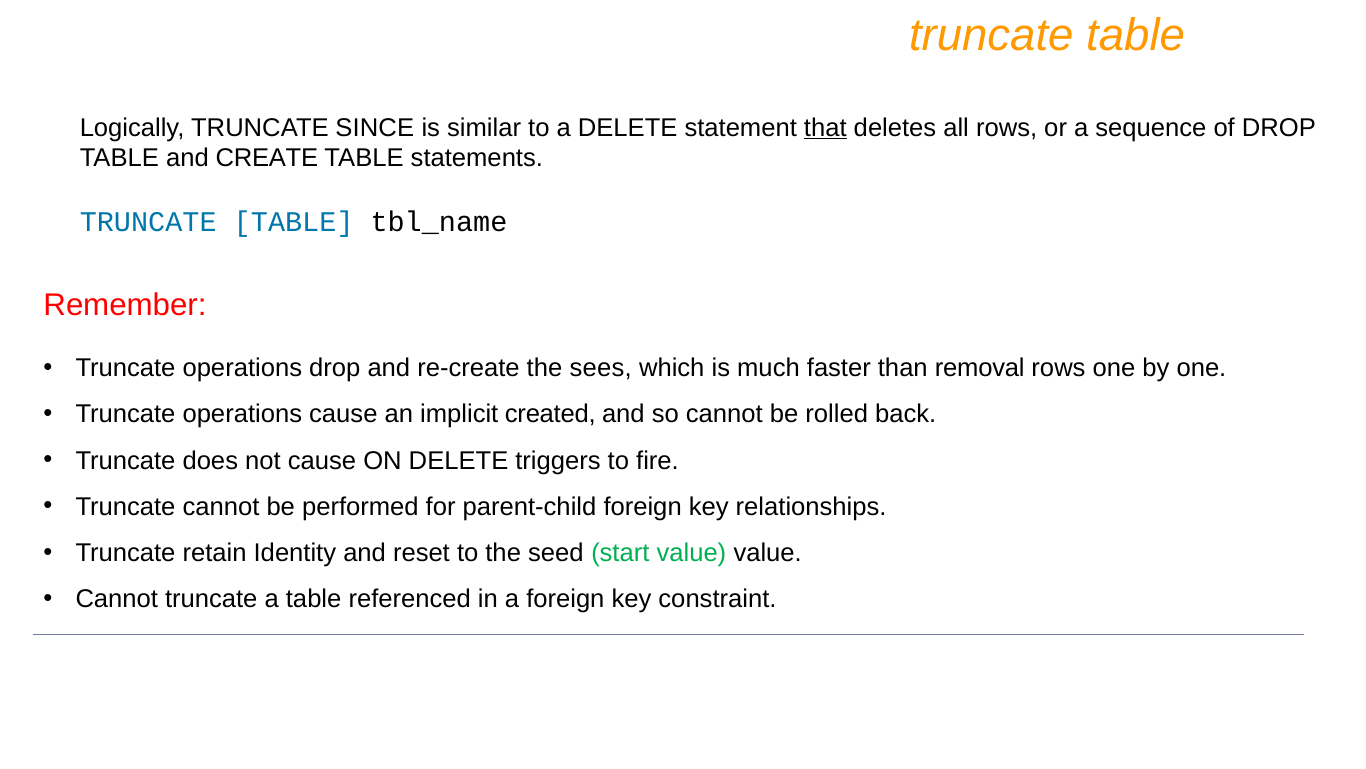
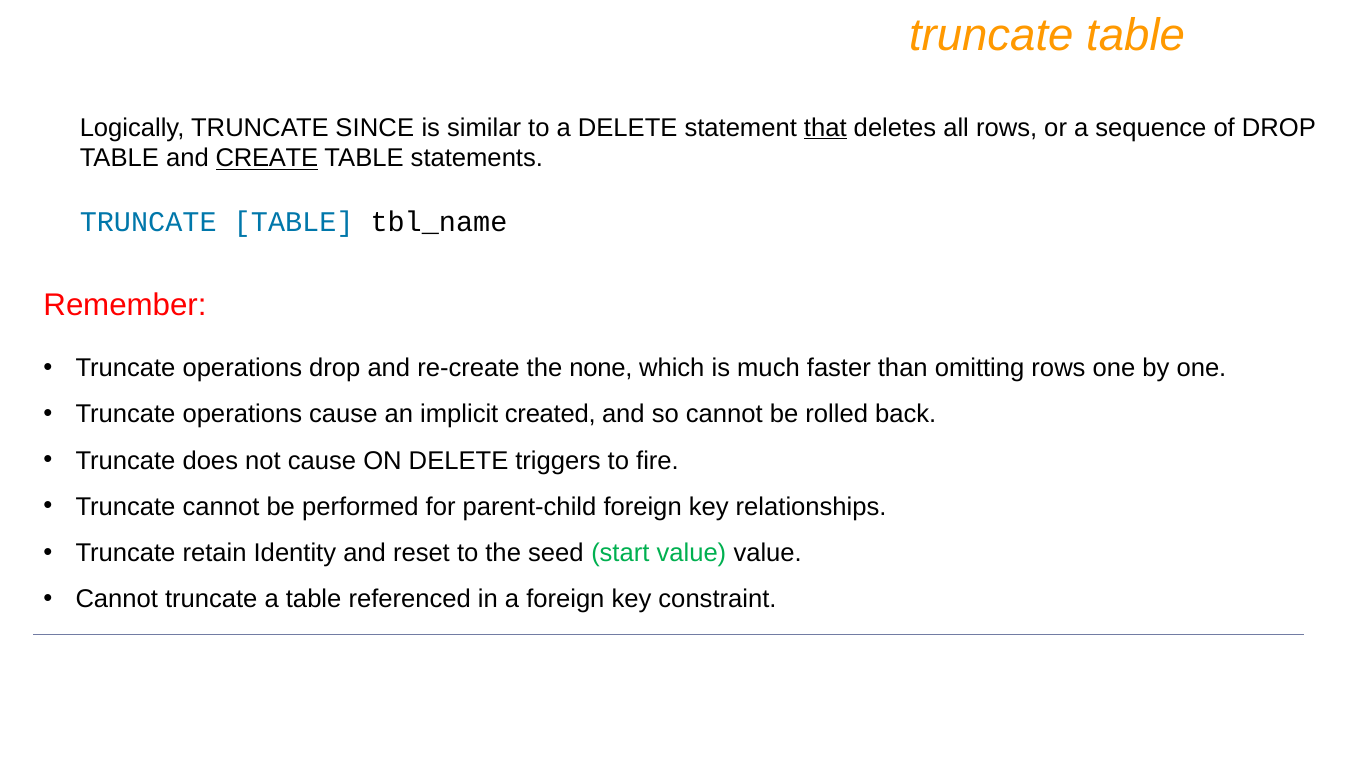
CREATE underline: none -> present
sees: sees -> none
removal: removal -> omitting
